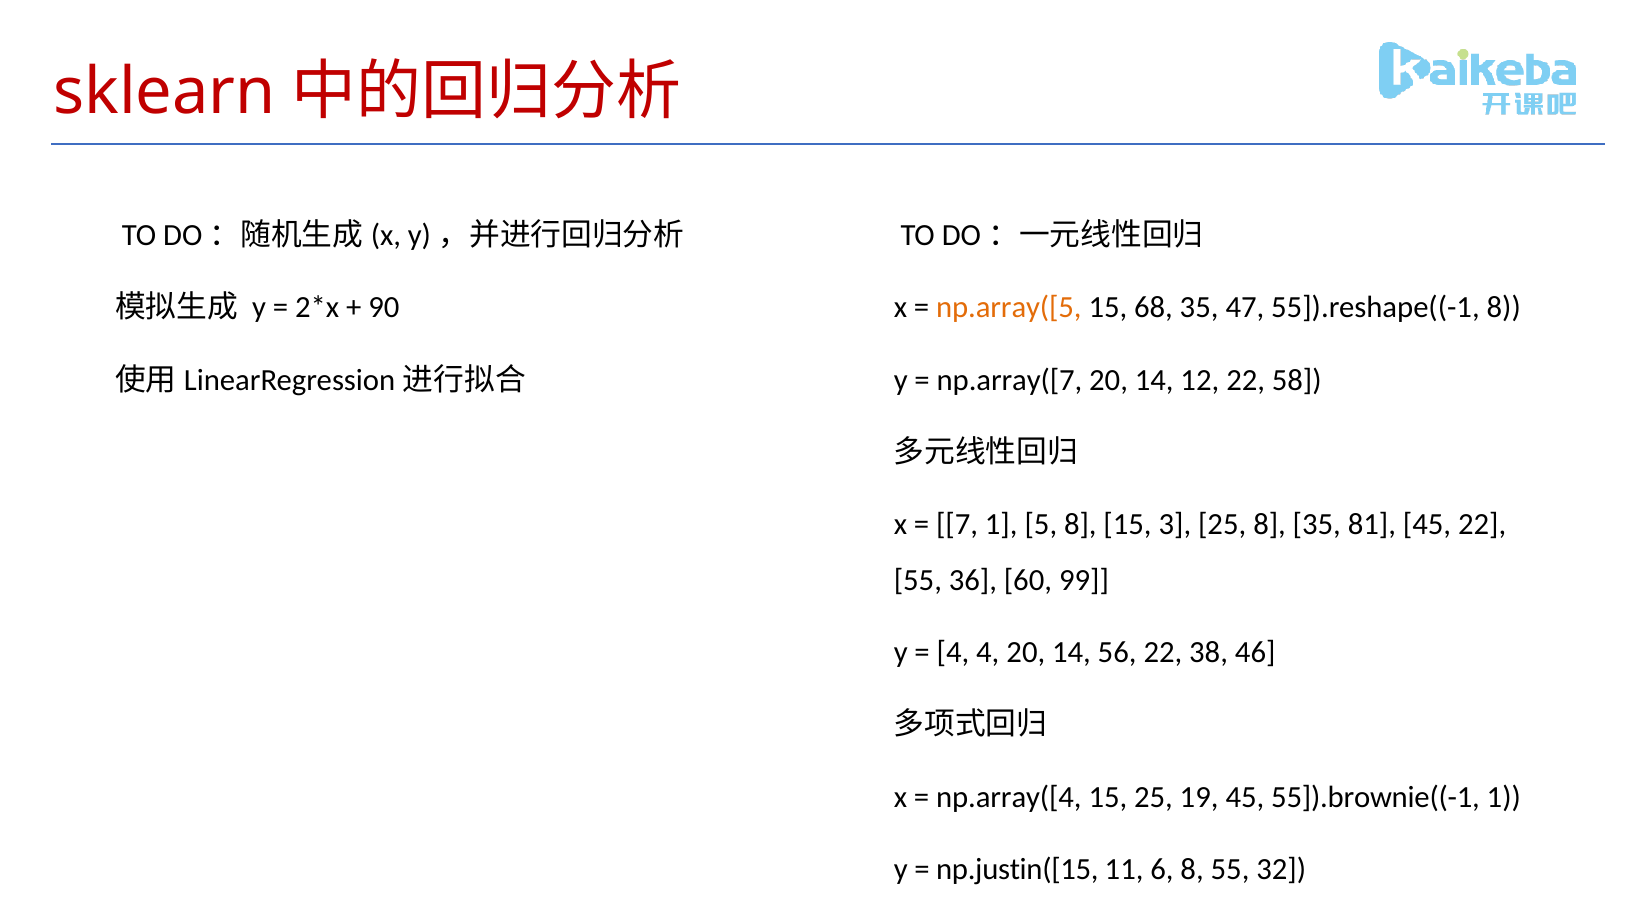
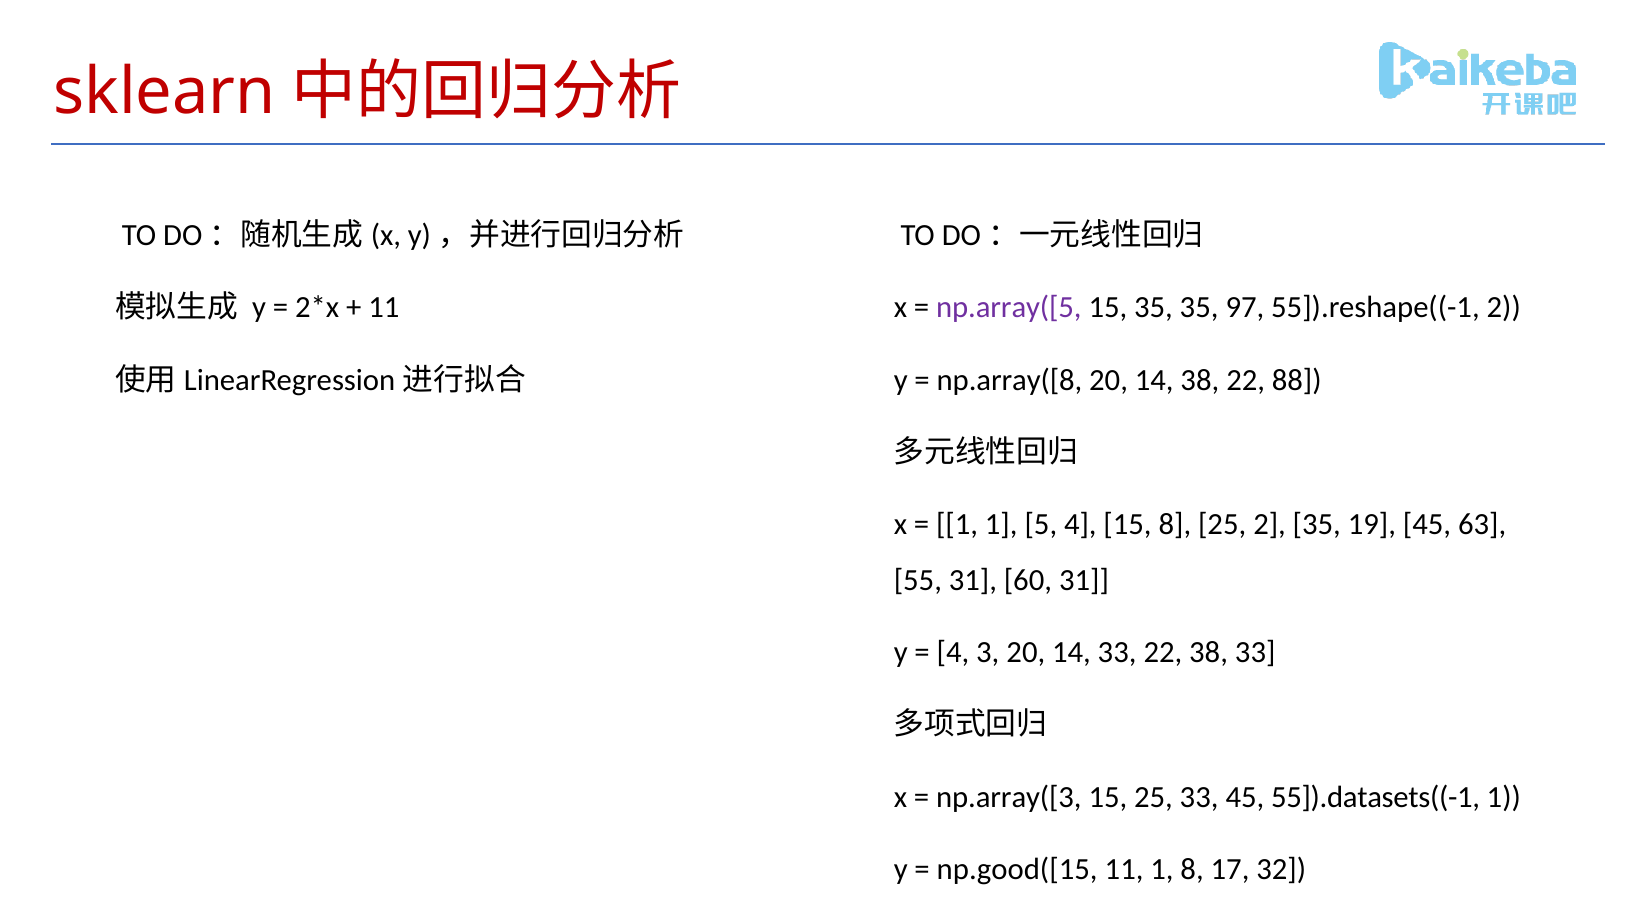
np.array([5 colour: orange -> purple
15 68: 68 -> 35
47: 47 -> 97
55]).reshape((-1 8: 8 -> 2
90 at (384, 307): 90 -> 11
np.array([7: np.array([7 -> np.array([8
14 12: 12 -> 38
58: 58 -> 88
7 at (957, 525): 7 -> 1
5 8: 8 -> 4
15 3: 3 -> 8
25 8: 8 -> 2
81: 81 -> 19
45 22: 22 -> 63
55 36: 36 -> 31
60 99: 99 -> 31
4 4: 4 -> 3
14 56: 56 -> 33
38 46: 46 -> 33
np.array([4: np.array([4 -> np.array([3
25 19: 19 -> 33
55]).brownie((-1: 55]).brownie((-1 -> 55]).datasets((-1
np.justin([15: np.justin([15 -> np.good([15
11 6: 6 -> 1
8 55: 55 -> 17
